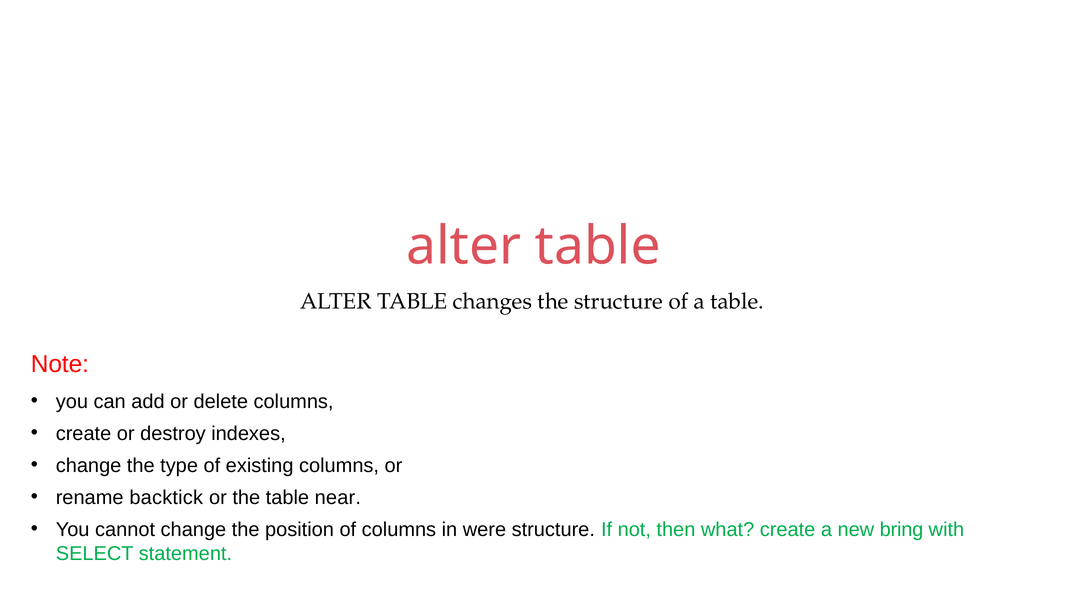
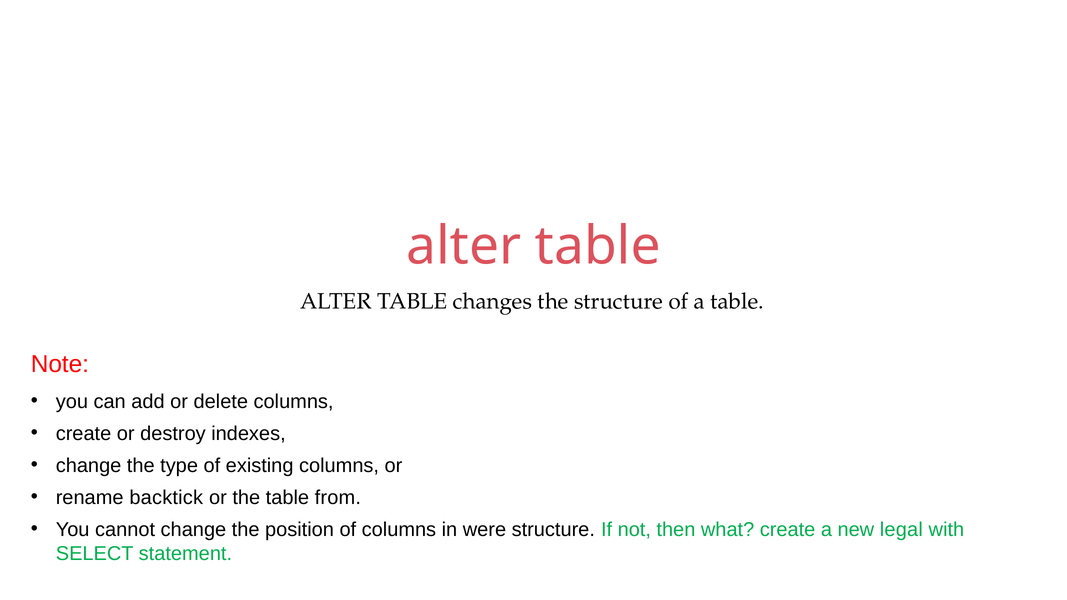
near: near -> from
bring: bring -> legal
